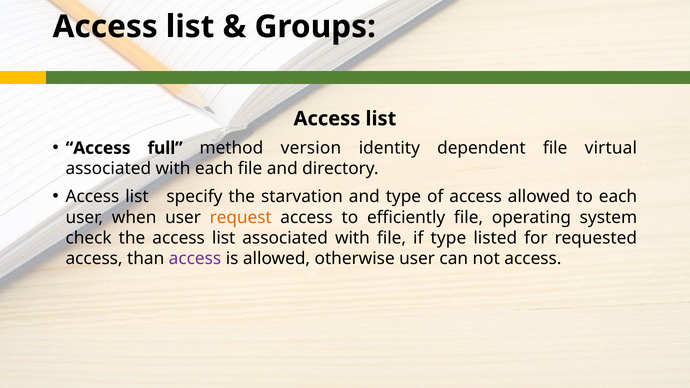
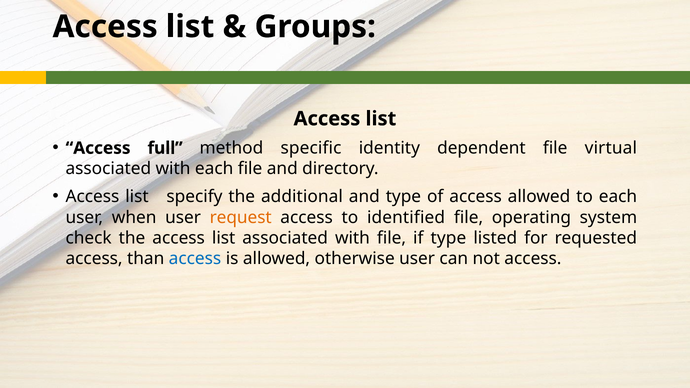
version: version -> specific
starvation: starvation -> additional
efficiently: efficiently -> identified
access at (195, 259) colour: purple -> blue
